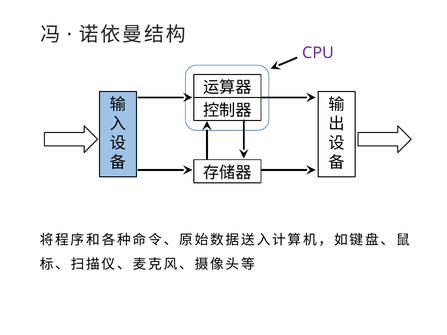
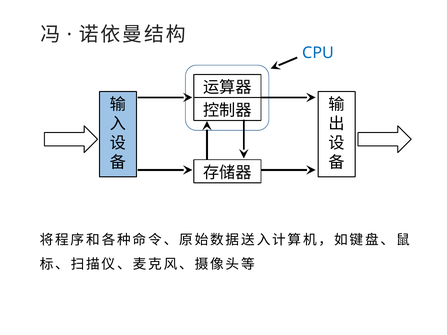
CPU colour: purple -> blue
